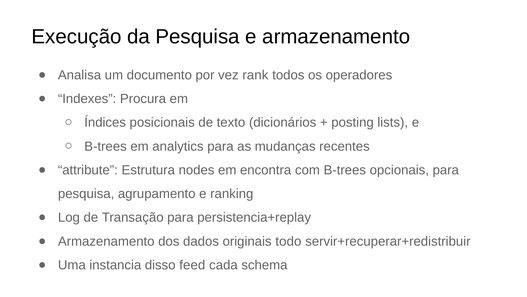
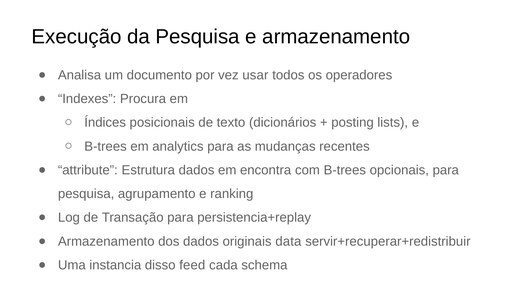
rank: rank -> usar
Estrutura nodes: nodes -> dados
todo: todo -> data
